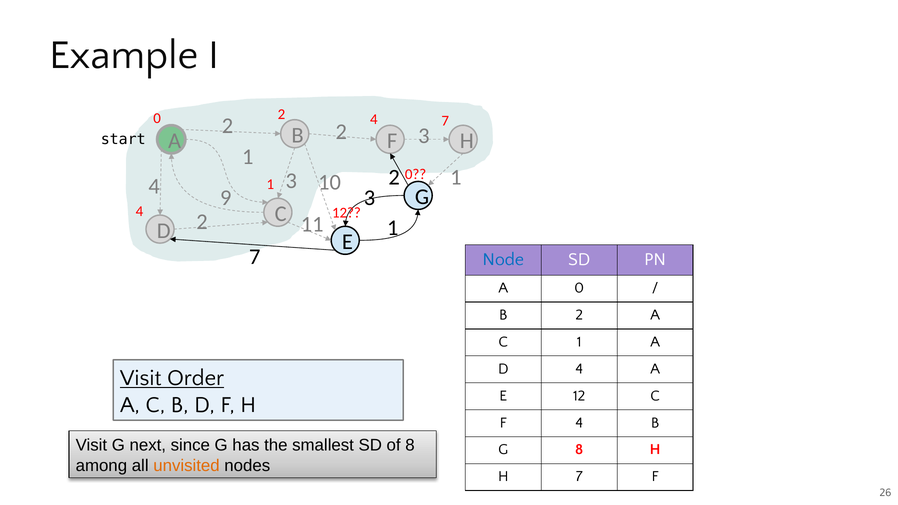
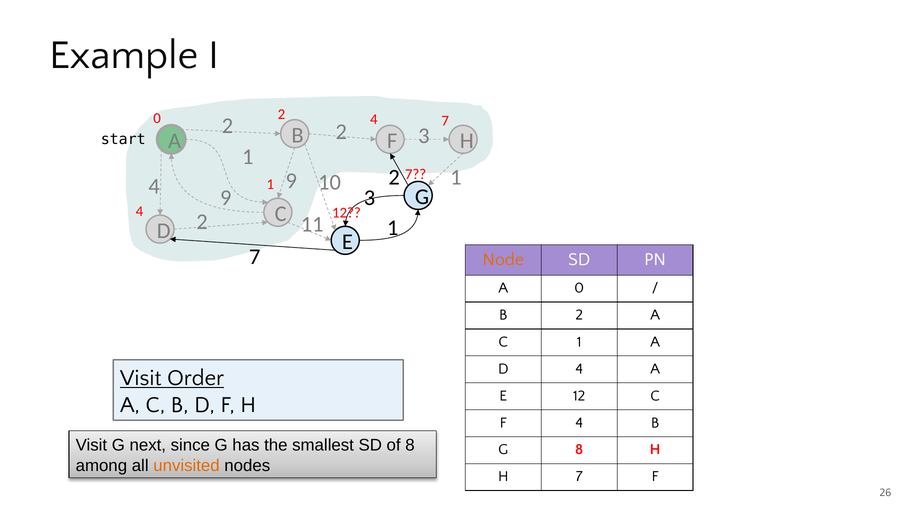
0 at (416, 174): 0 -> 7
4 3: 3 -> 9
Node colour: blue -> orange
